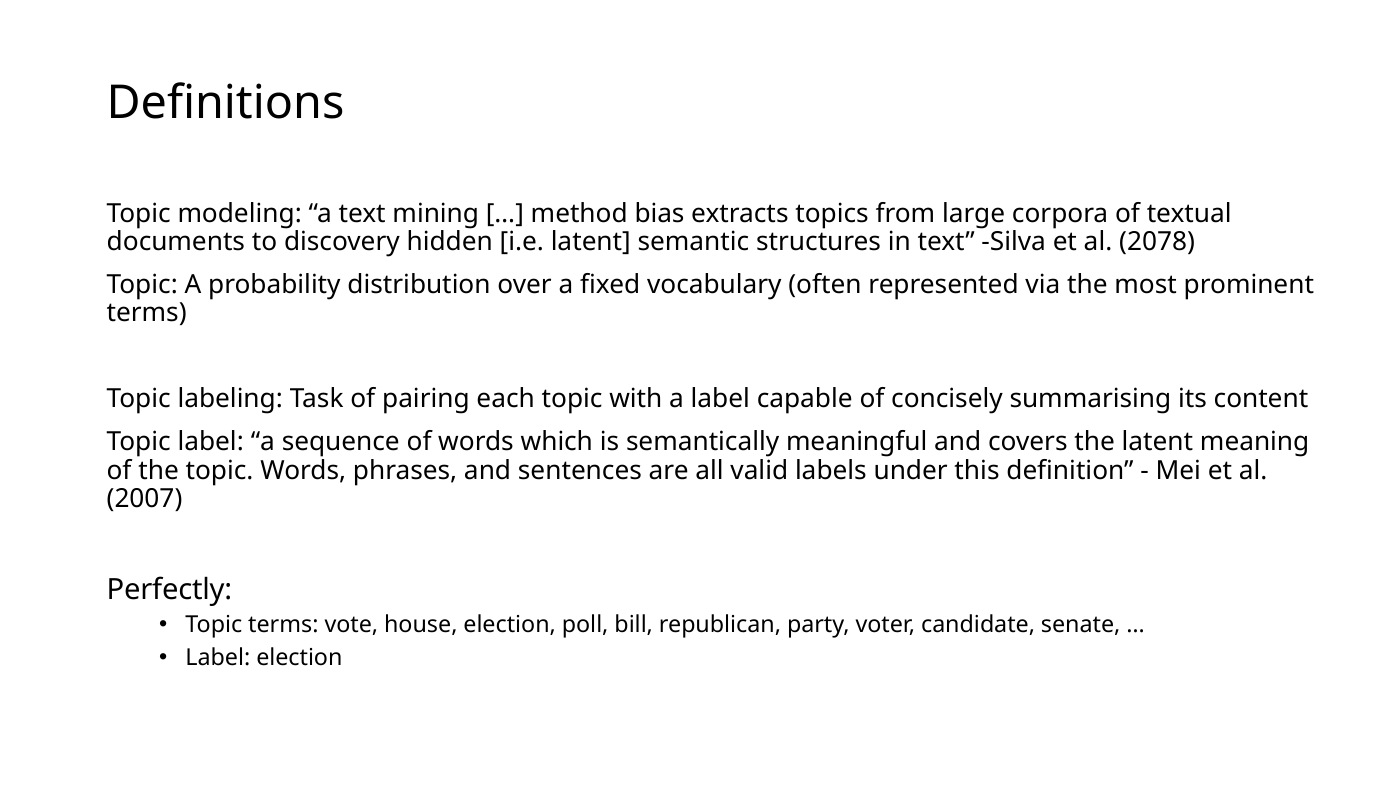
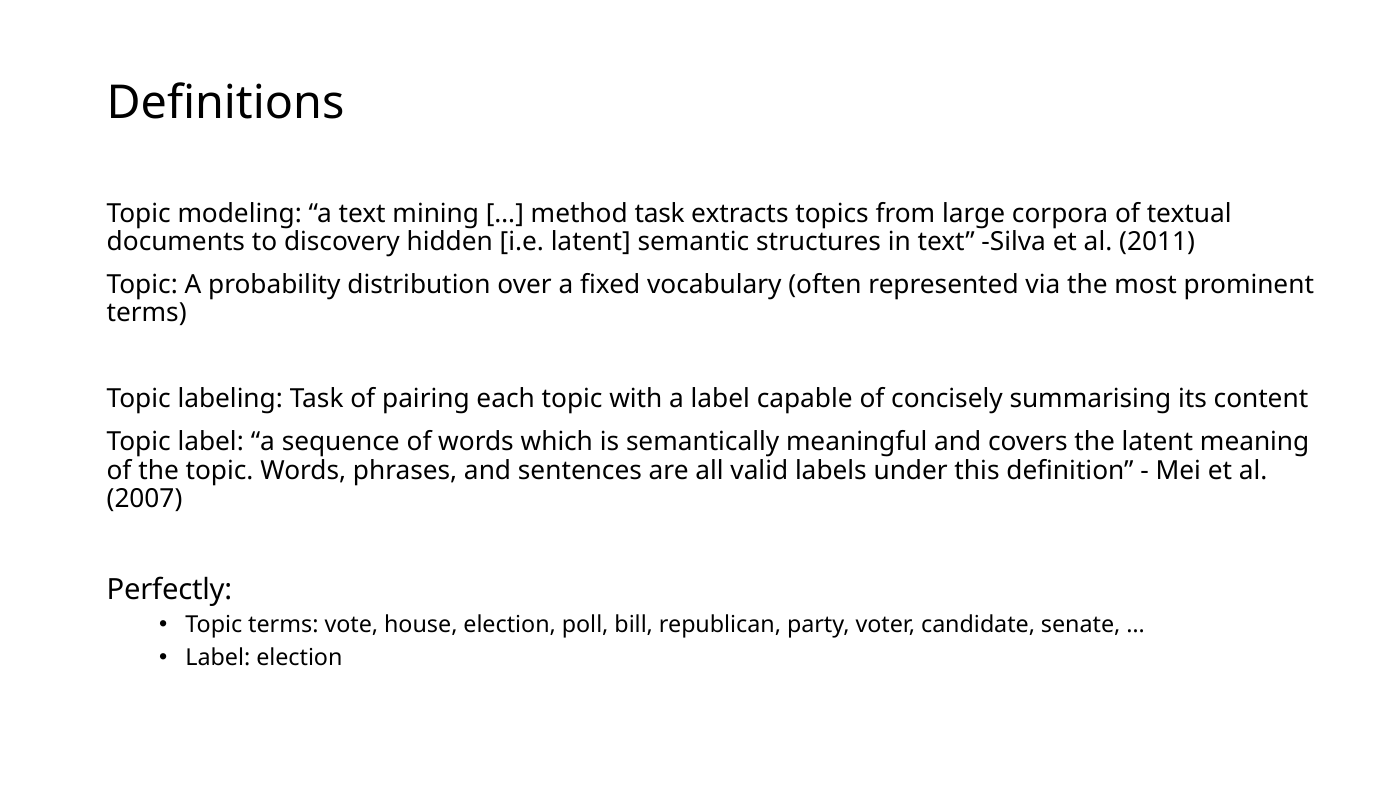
method bias: bias -> task
2078: 2078 -> 2011
